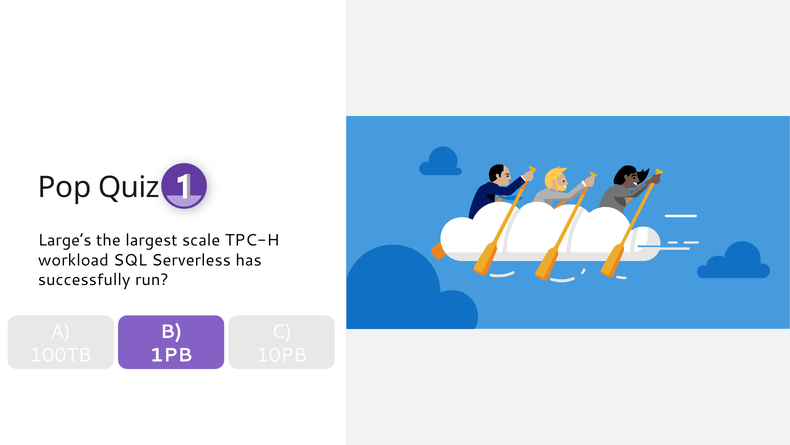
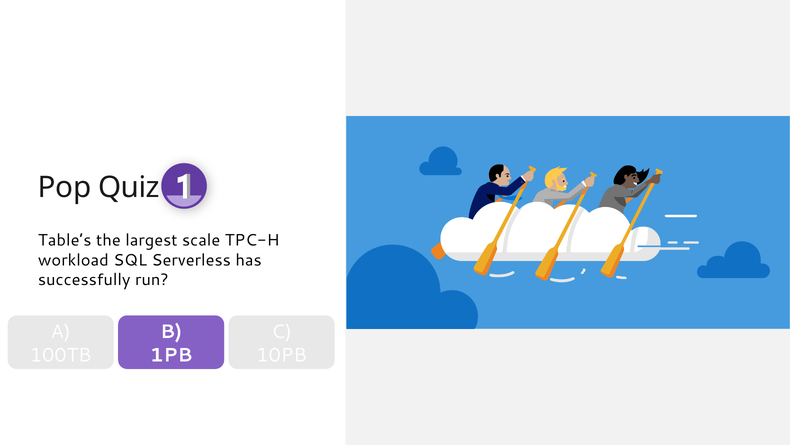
Large’s: Large’s -> Table’s
